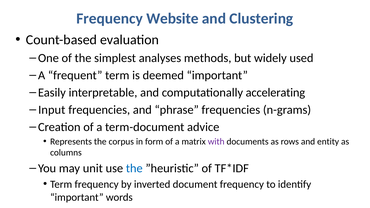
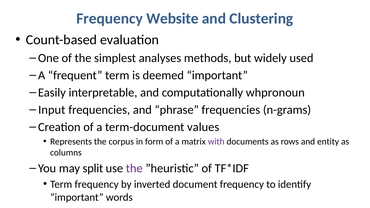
accelerating: accelerating -> whpronoun
advice: advice -> values
unit: unit -> split
the at (134, 168) colour: blue -> purple
